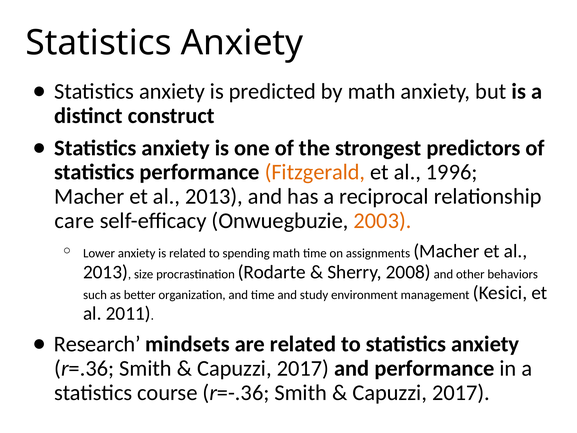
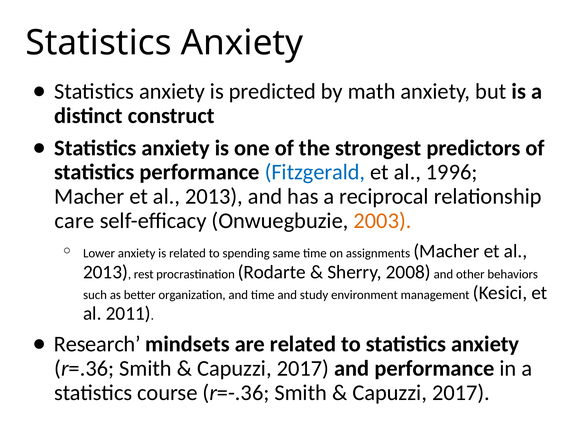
Fitzgerald colour: orange -> blue
spending math: math -> same
size: size -> rest
